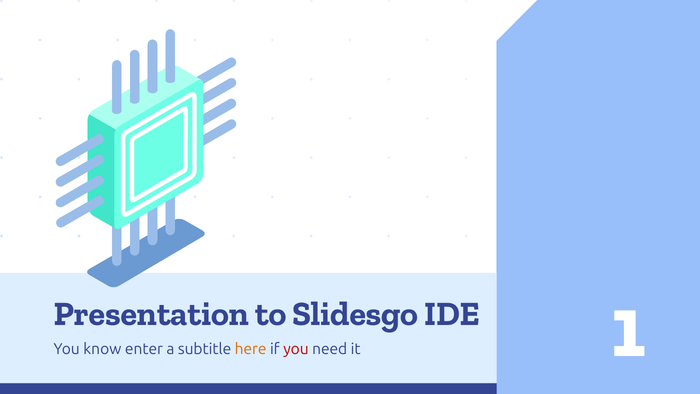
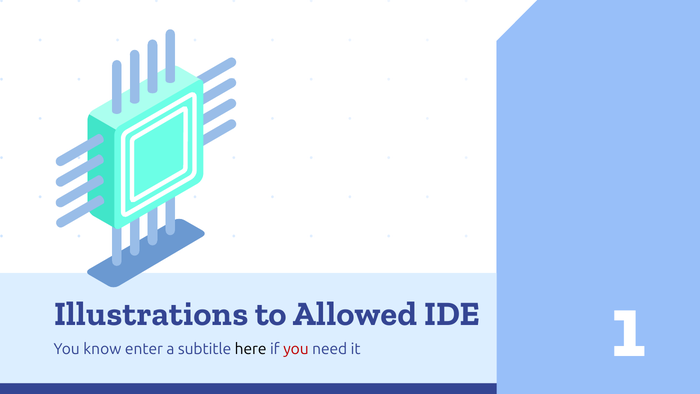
Presentation: Presentation -> Illustrations
Slidesgo: Slidesgo -> Allowed
here colour: orange -> black
